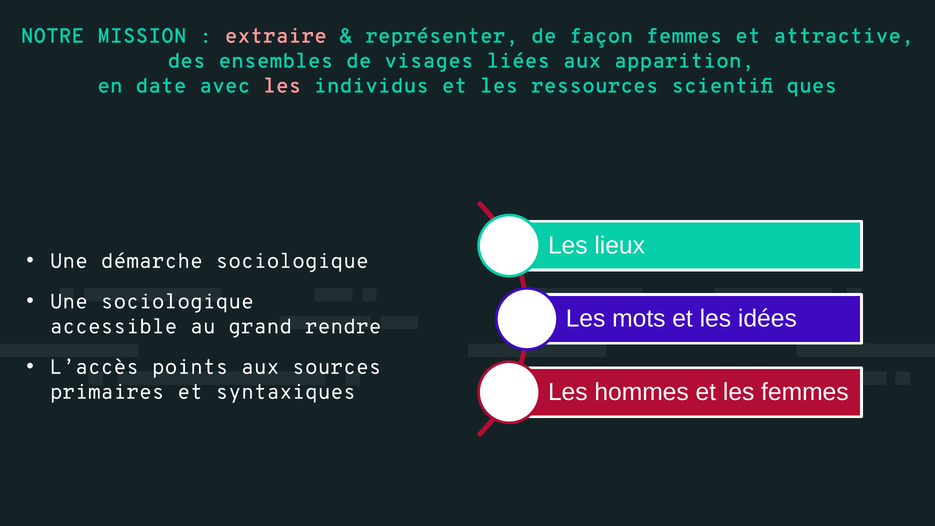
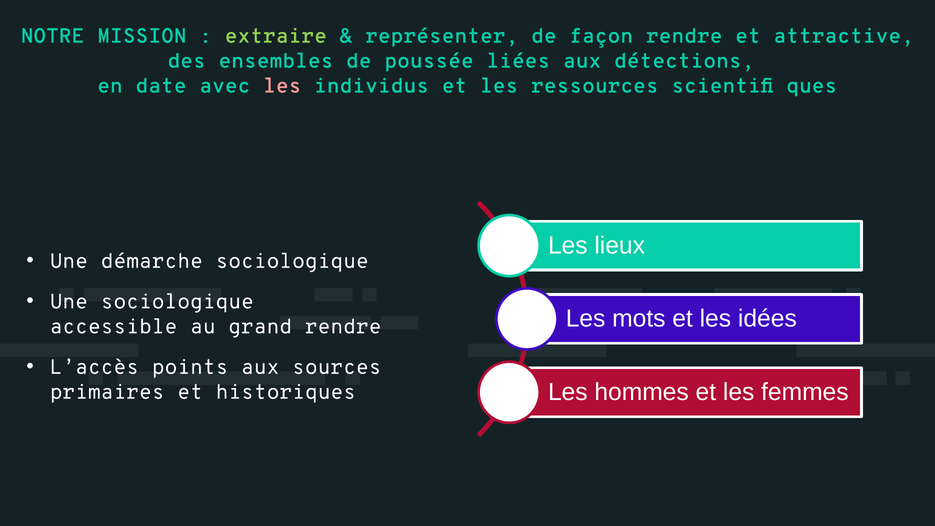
extraire colour: pink -> light green
façon femmes: femmes -> rendre
visages: visages -> poussée
apparition: apparition -> détections
syntaxiques: syntaxiques -> historiques
